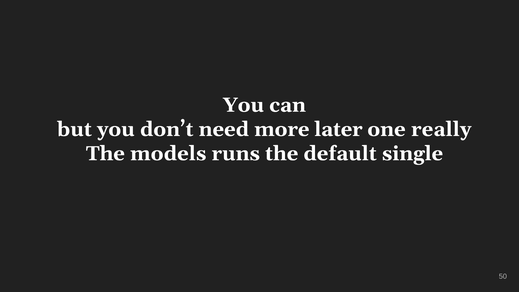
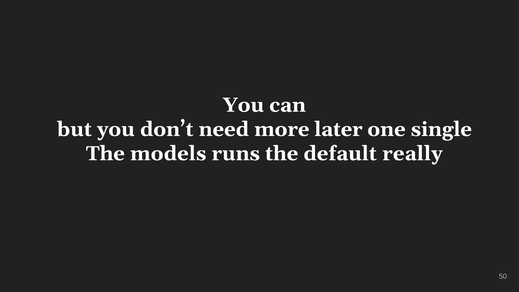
really: really -> single
single: single -> really
